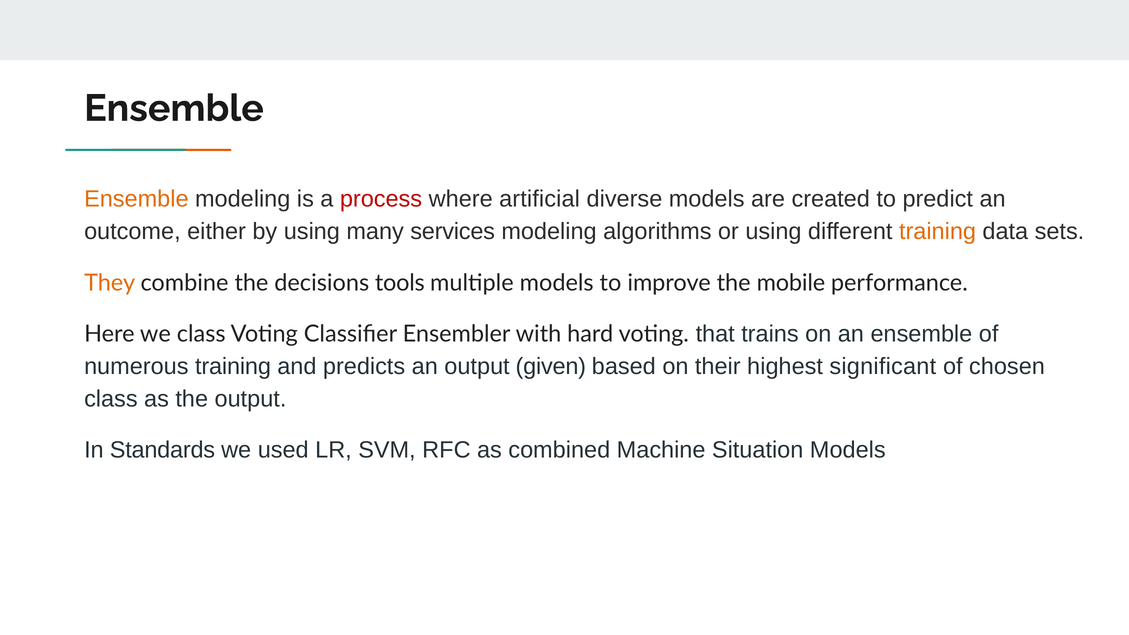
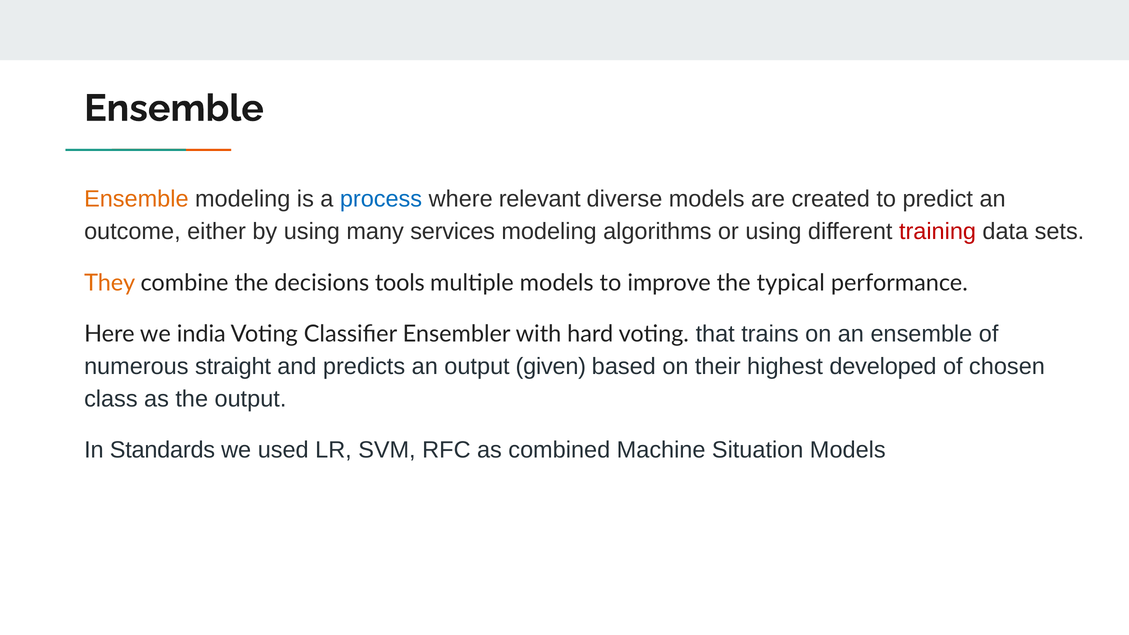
process colour: red -> blue
artificial: artificial -> relevant
training at (938, 232) colour: orange -> red
mobile: mobile -> typical
we class: class -> india
numerous training: training -> straight
significant: significant -> developed
